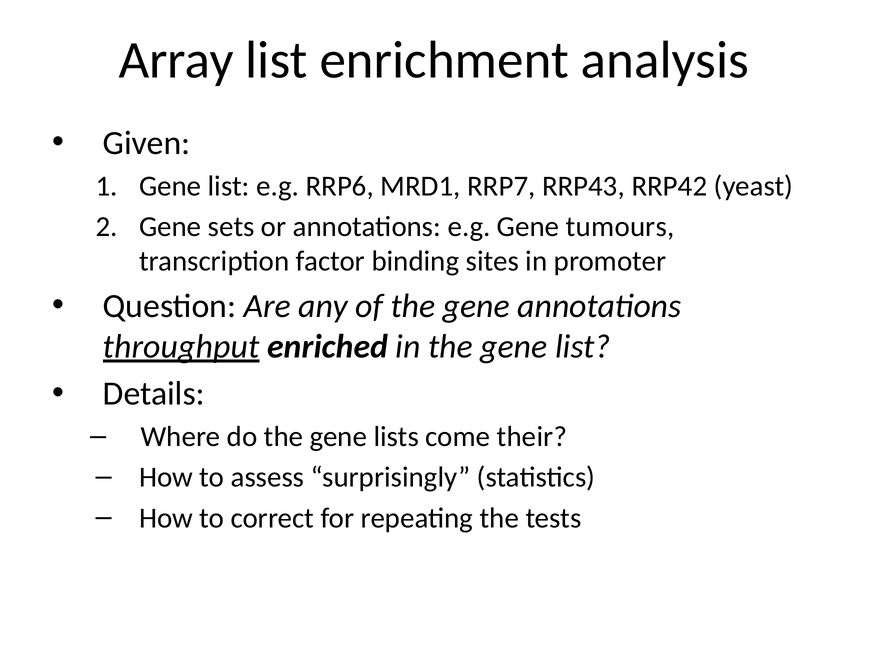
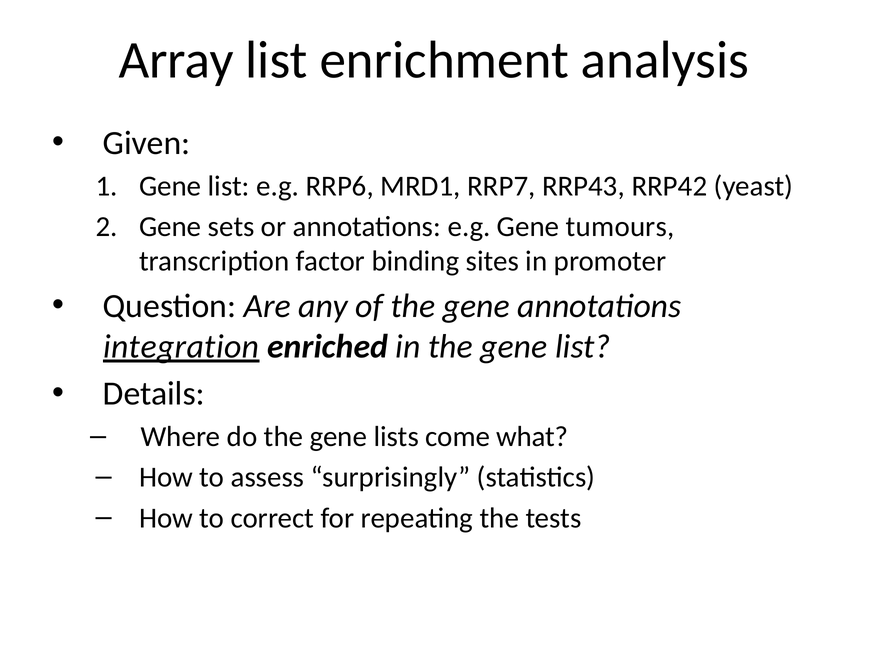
throughput: throughput -> integration
their: their -> what
